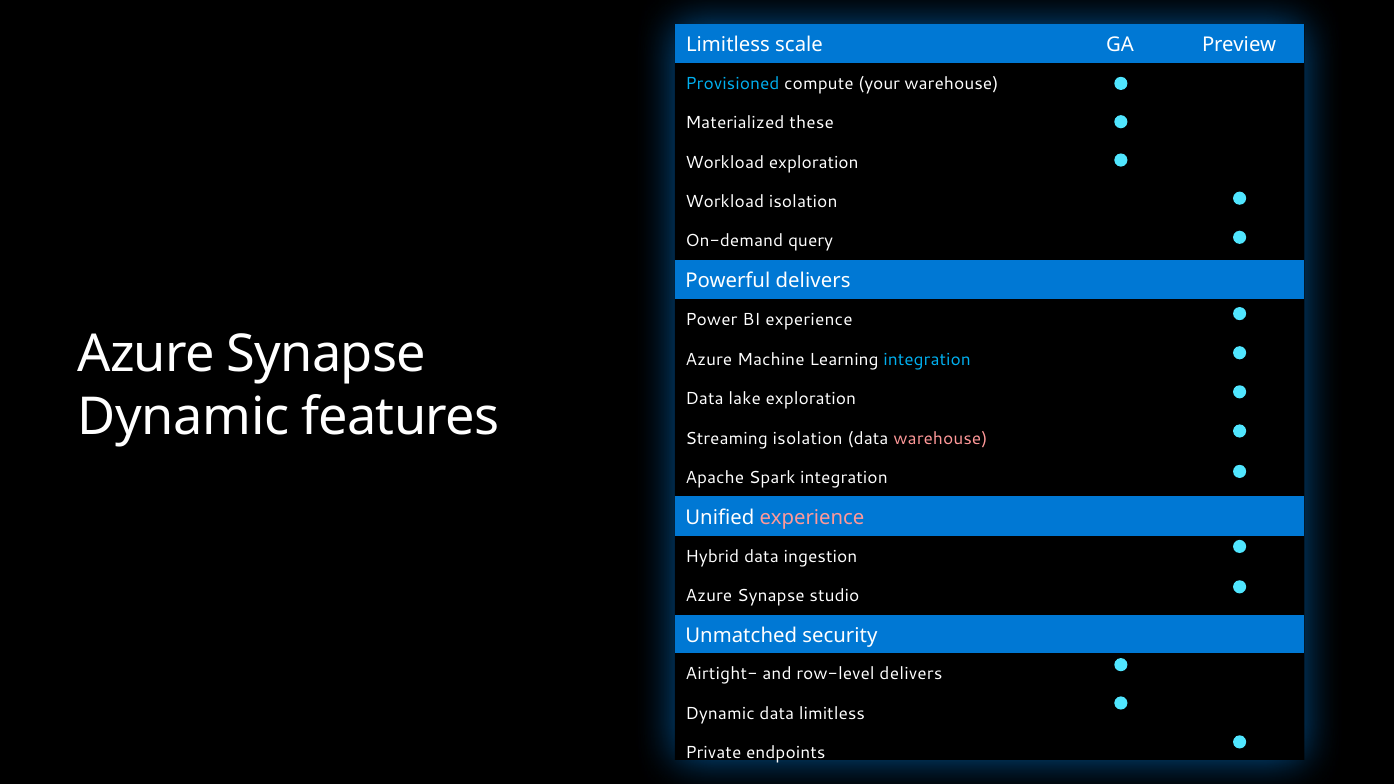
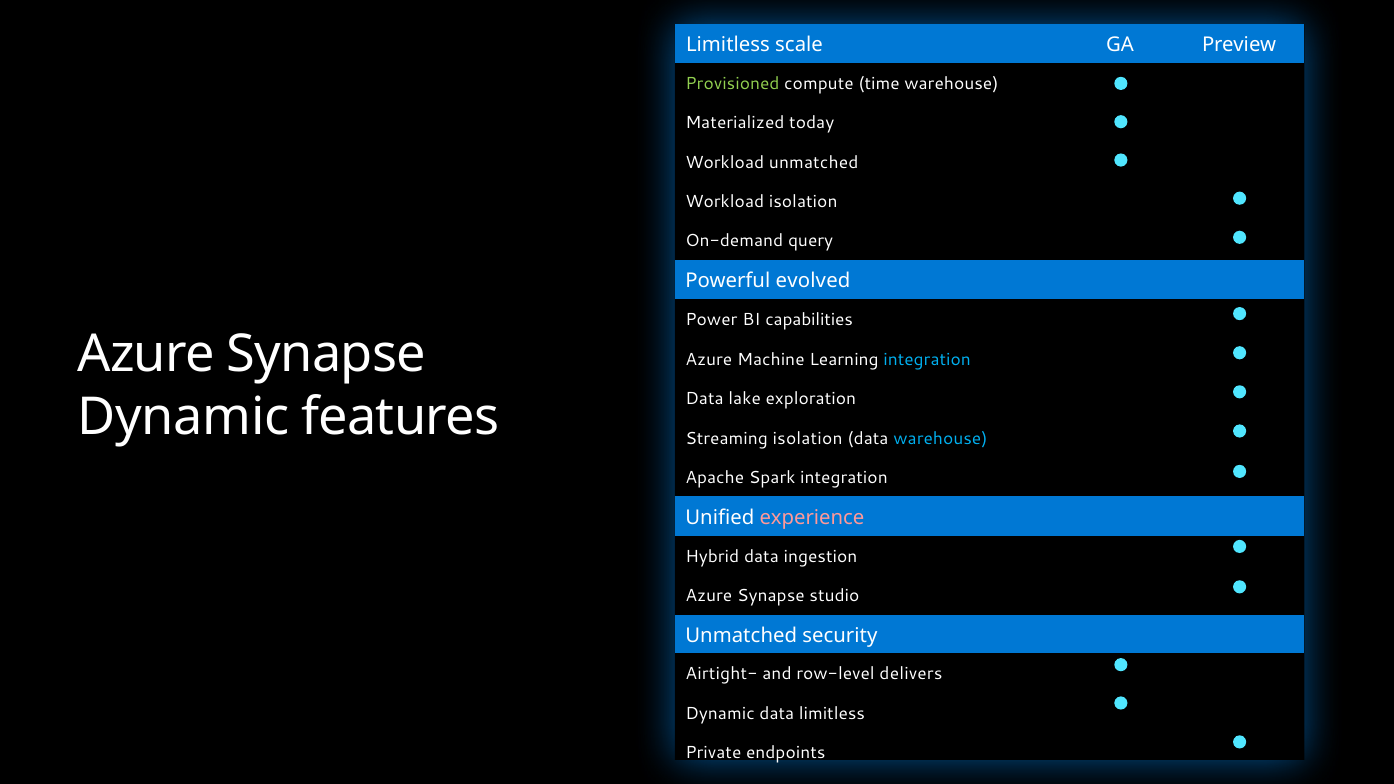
Provisioned colour: light blue -> light green
your: your -> time
these: these -> today
Workload exploration: exploration -> unmatched
Powerful delivers: delivers -> evolved
BI experience: experience -> capabilities
warehouse at (940, 438) colour: pink -> light blue
